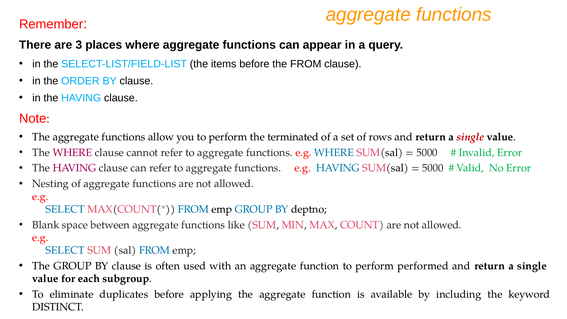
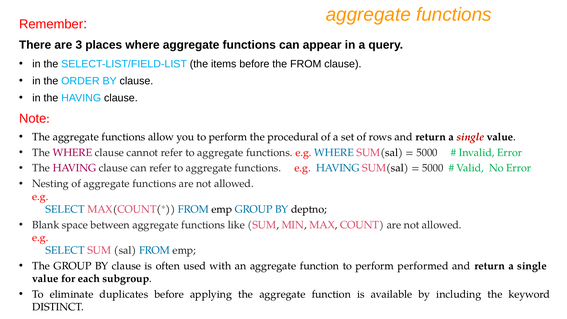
terminated: terminated -> procedural
